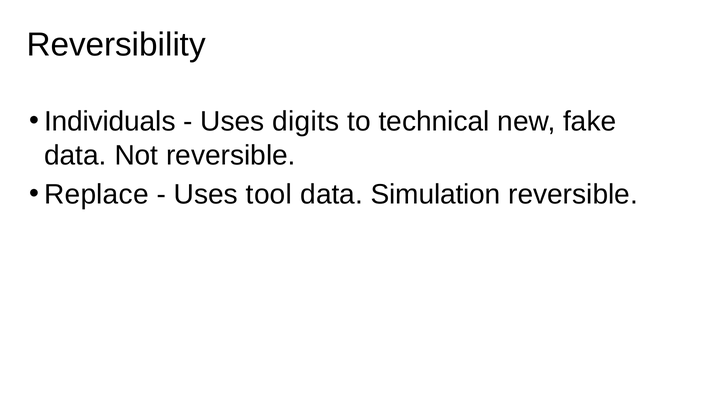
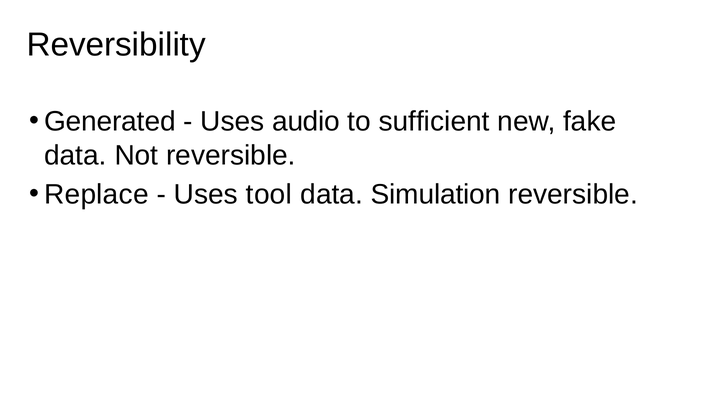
Individuals: Individuals -> Generated
digits: digits -> audio
technical: technical -> sufficient
